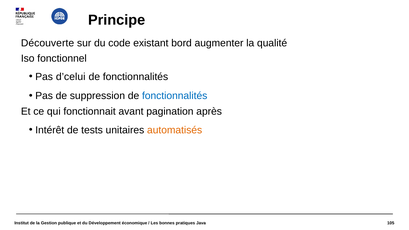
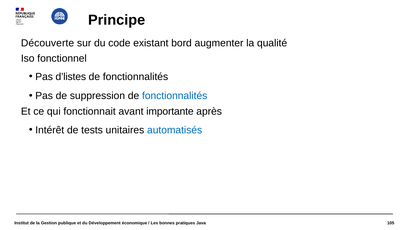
d’celui: d’celui -> d’listes
pagination: pagination -> importante
automatisés colour: orange -> blue
